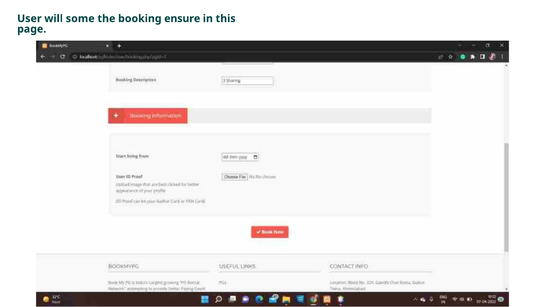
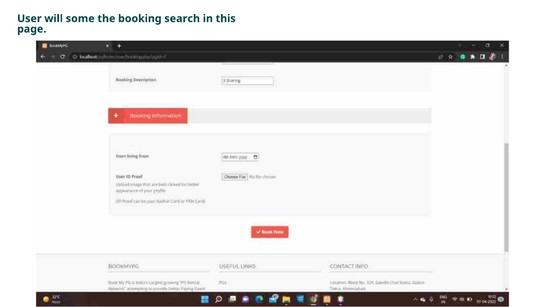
ensure: ensure -> search
